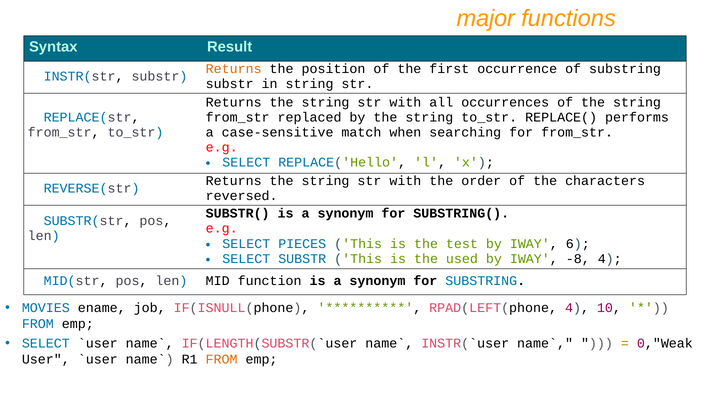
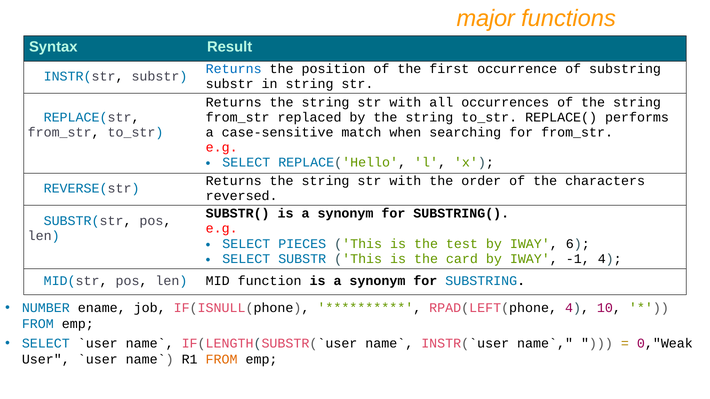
Returns at (234, 69) colour: orange -> blue
used: used -> card
-8: -8 -> -1
MOVIES: MOVIES -> NUMBER
